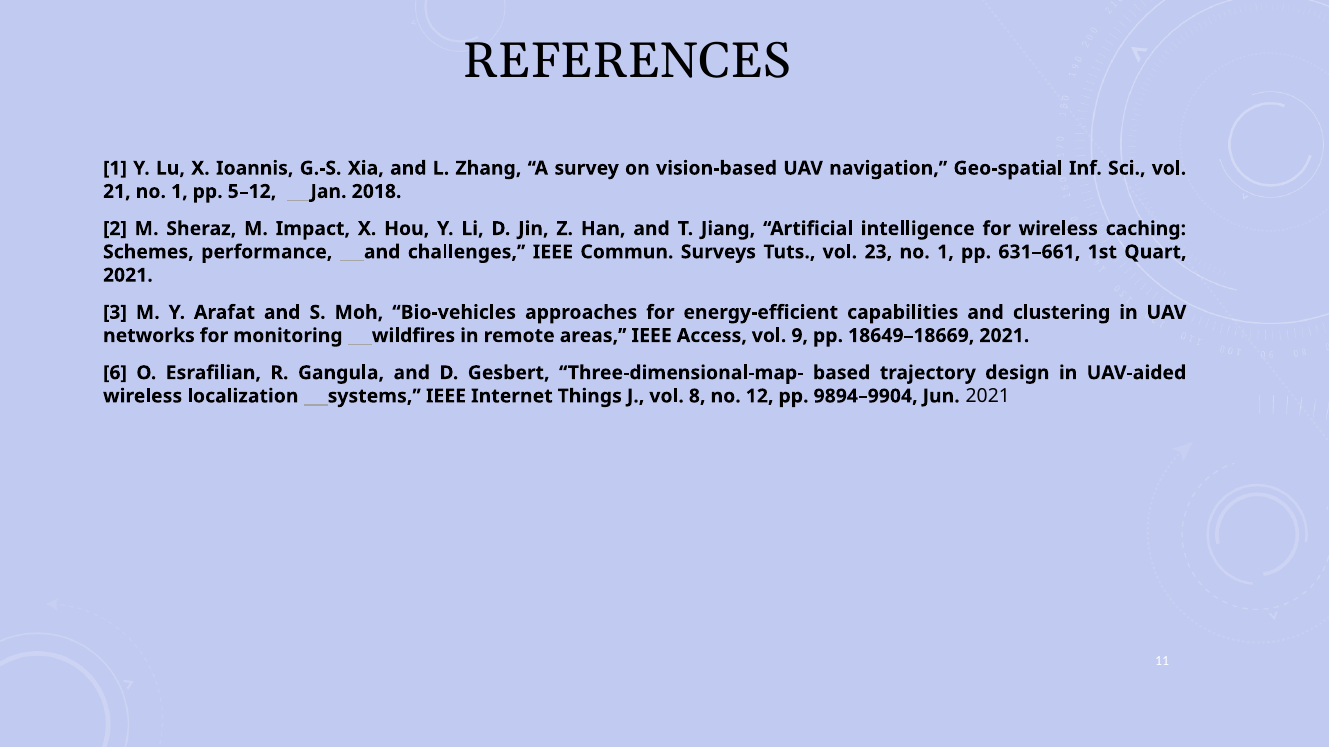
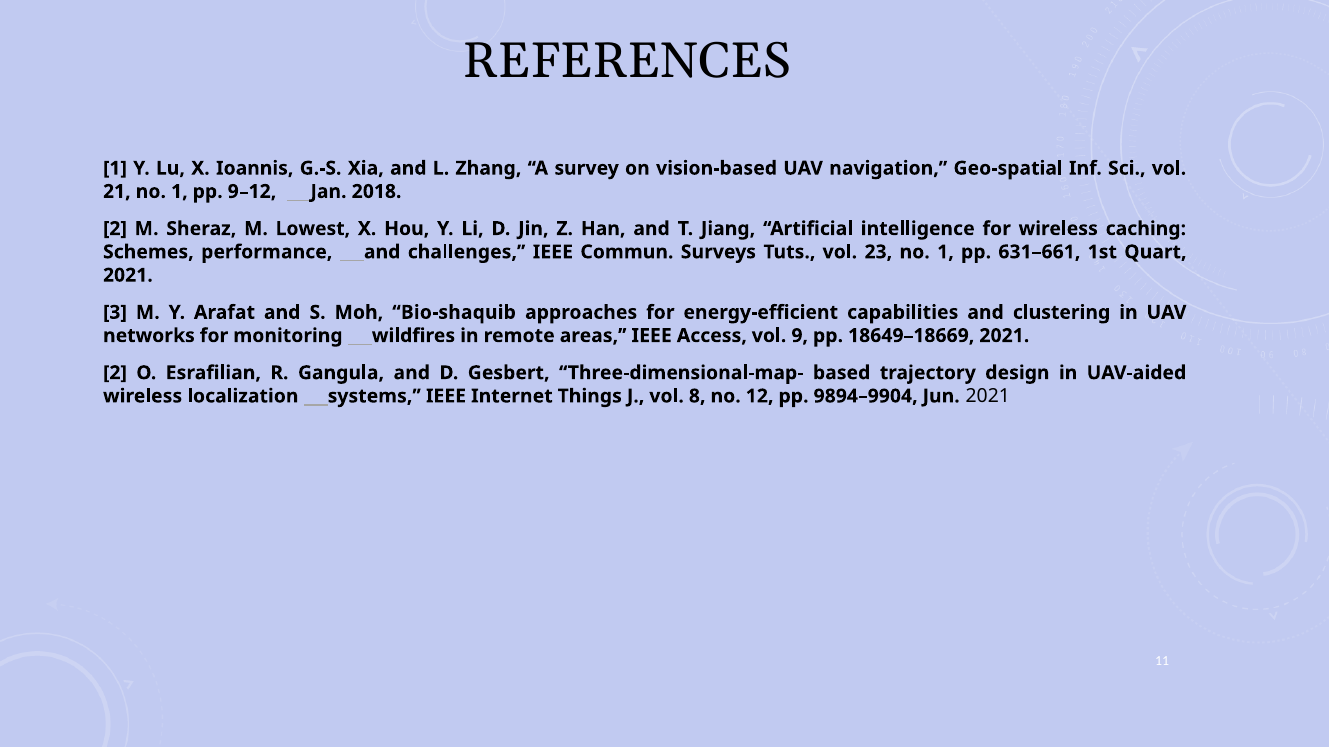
5–12: 5–12 -> 9–12
Impact: Impact -> Lowest
Bio-vehicles: Bio-vehicles -> Bio-shaquib
6 at (115, 373): 6 -> 2
